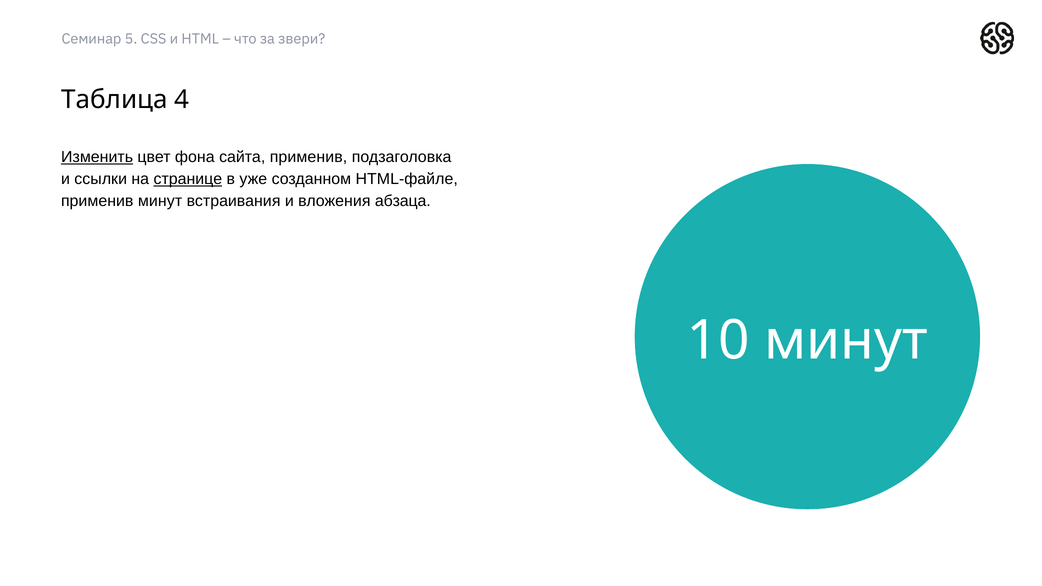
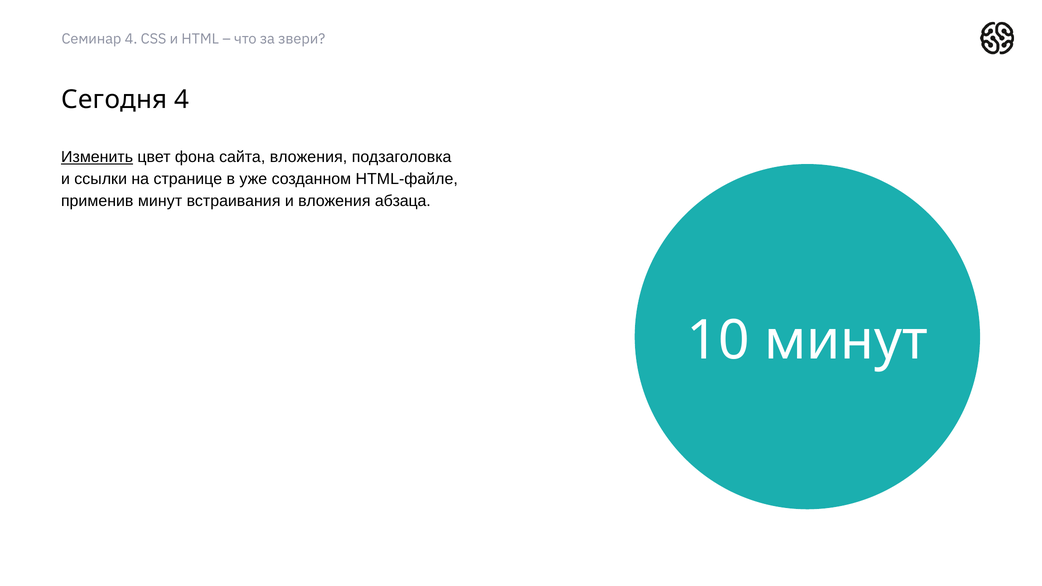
Семинар 5: 5 -> 4
Таблица: Таблица -> Сегодня
сайта применив: применив -> вложения
странице underline: present -> none
